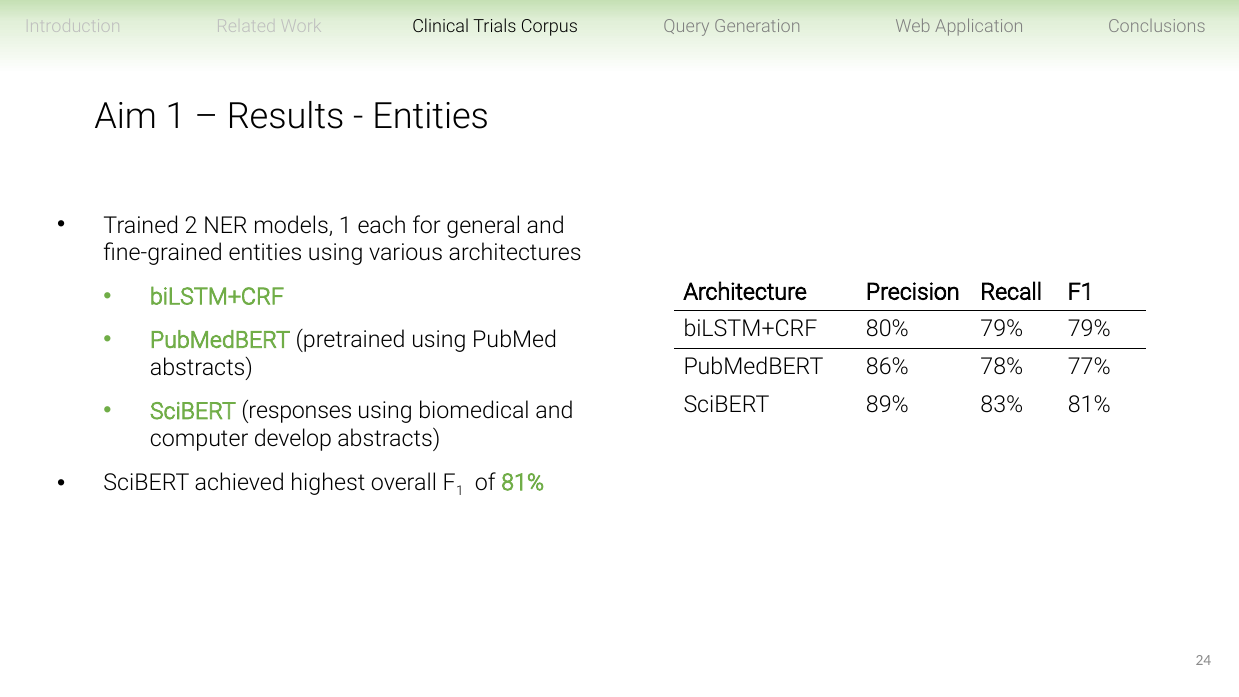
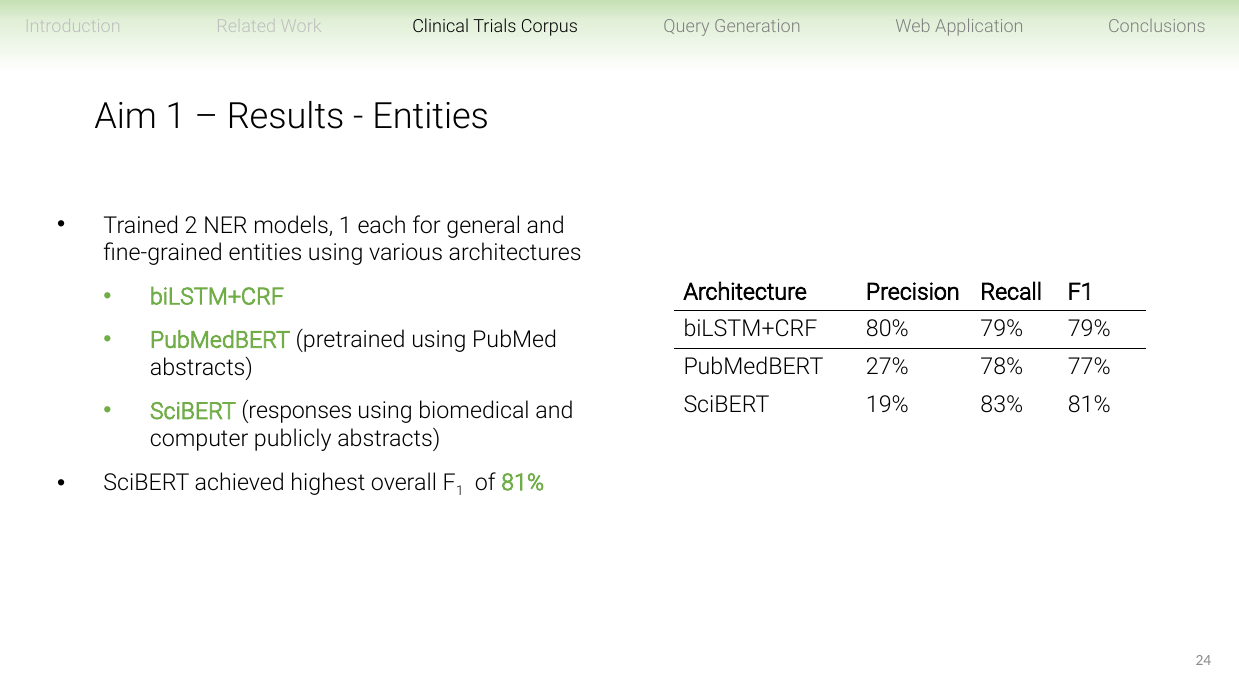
86%: 86% -> 27%
89%: 89% -> 19%
develop: develop -> publicly
